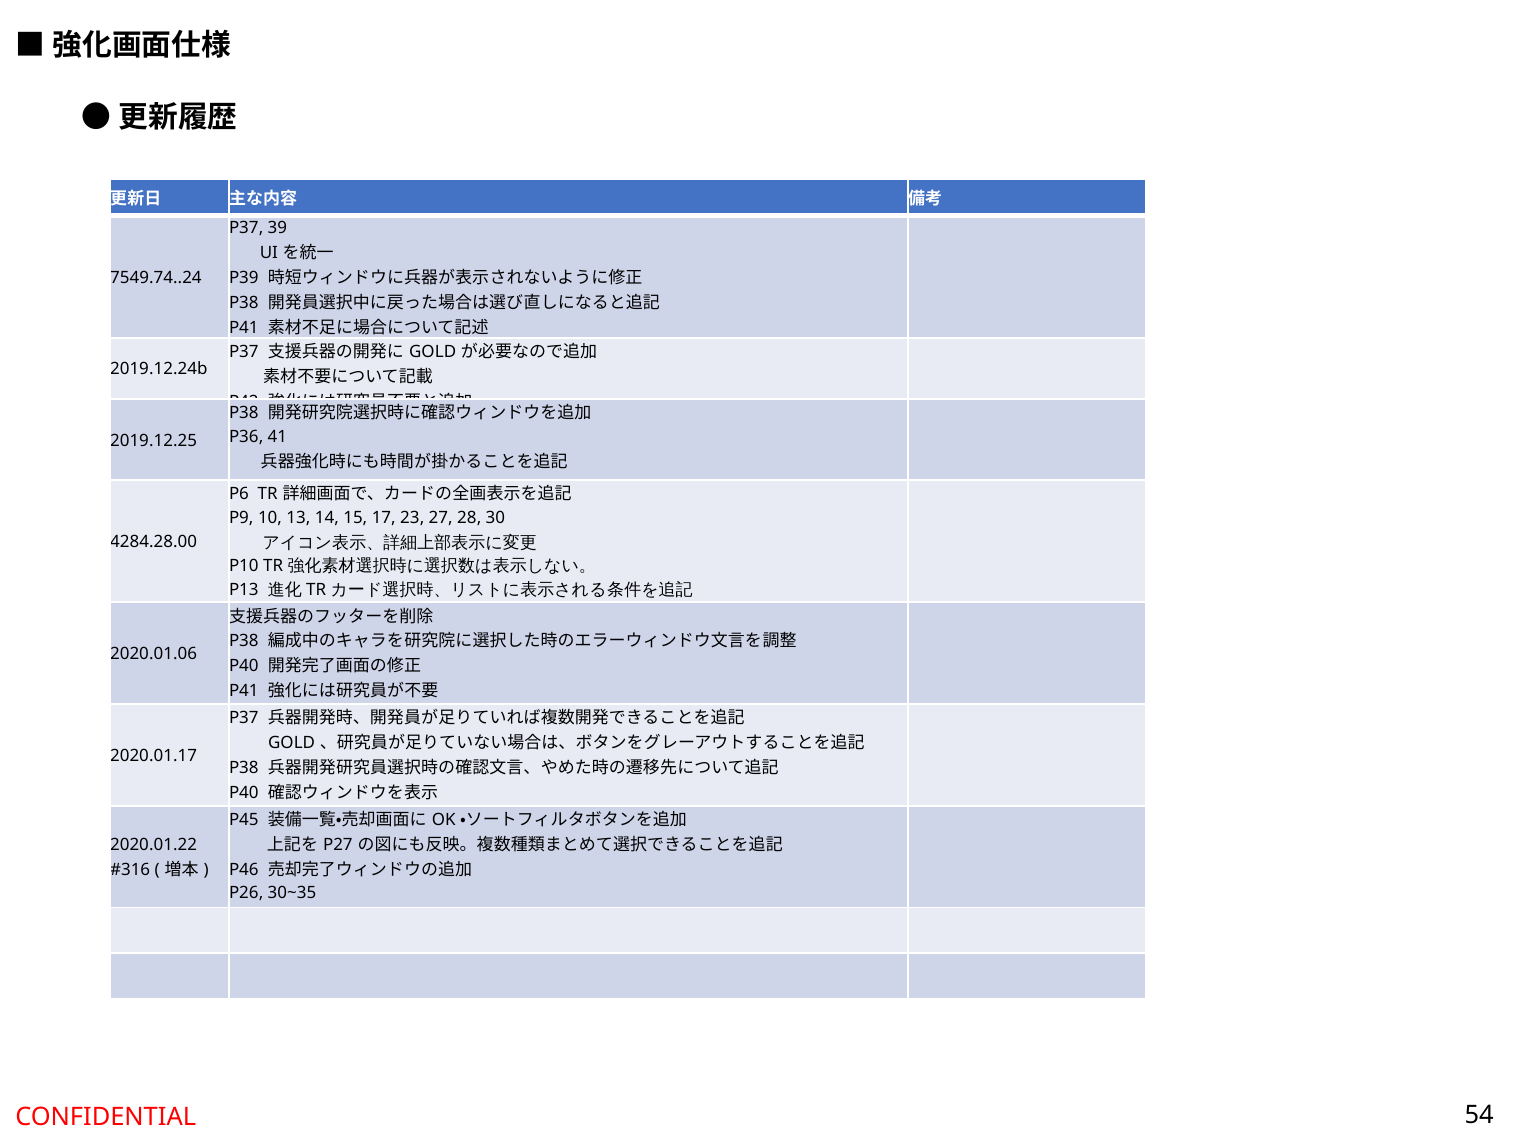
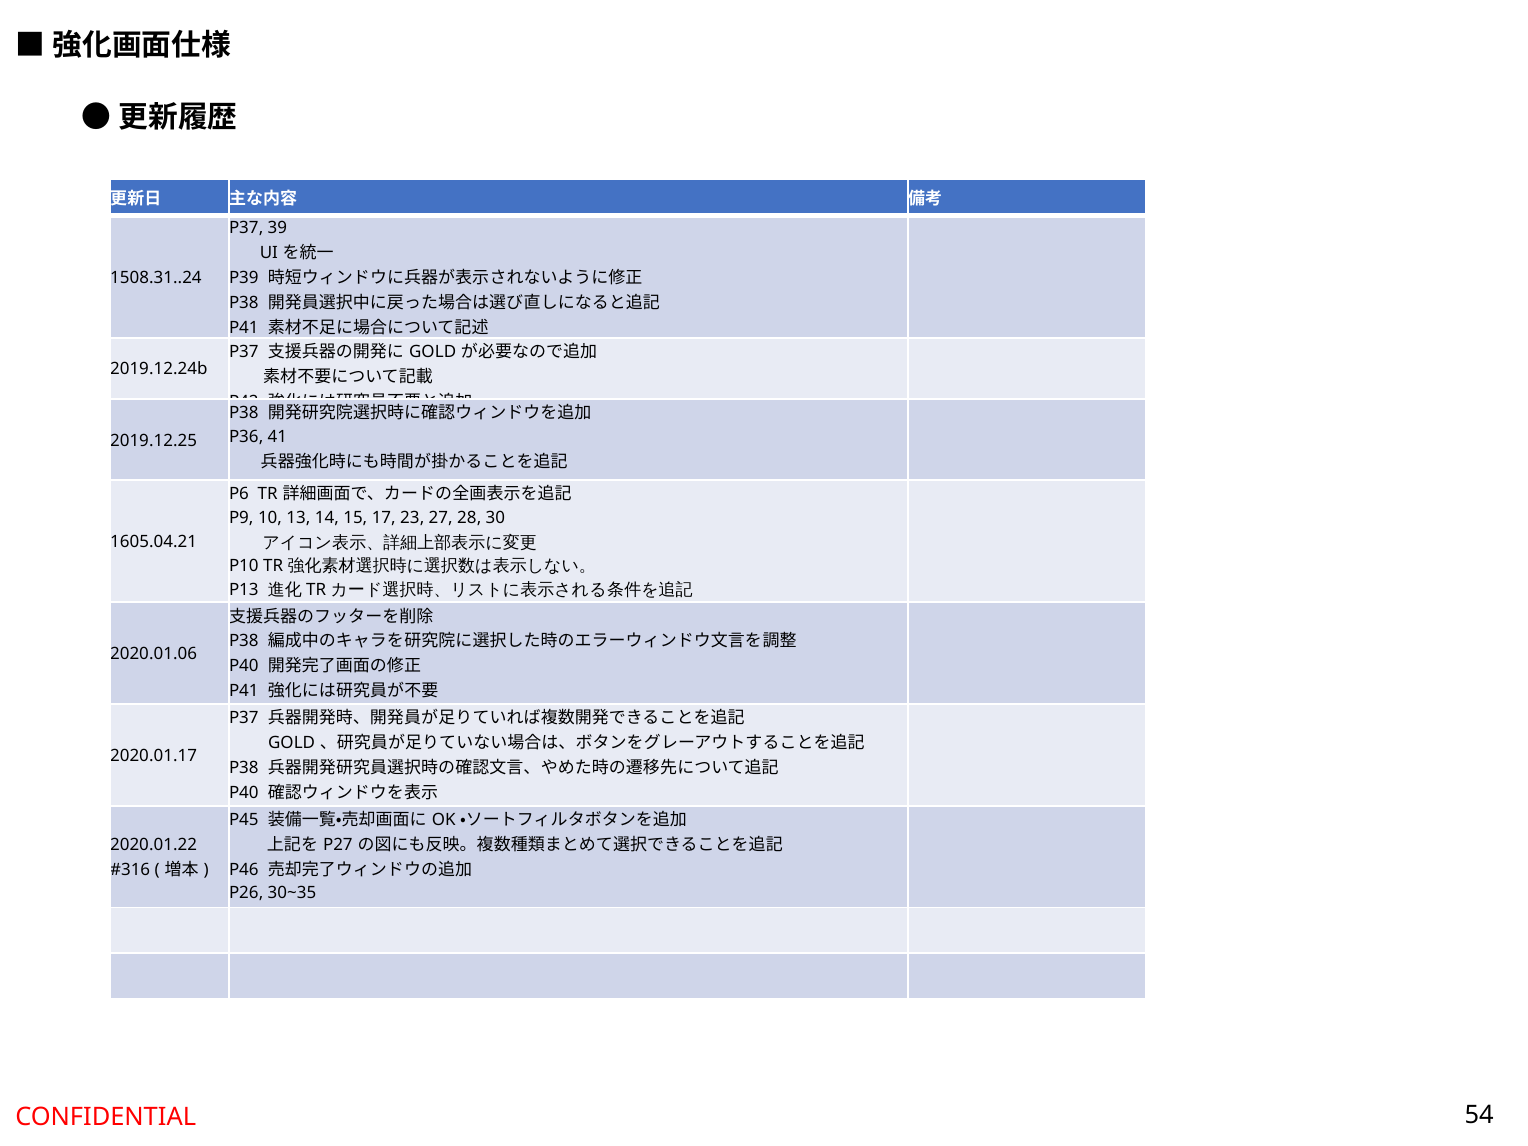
7549.74..24: 7549.74..24 -> 1508.31..24
4284.28.00: 4284.28.00 -> 1605.04.21
